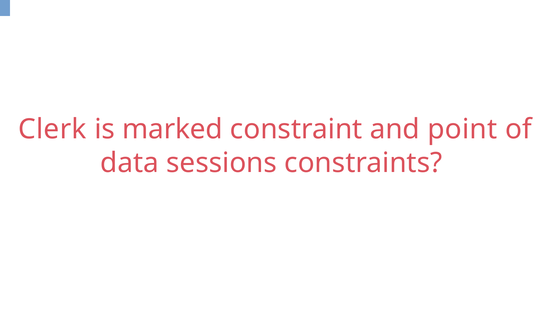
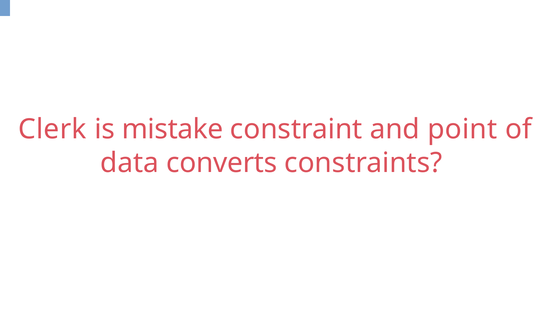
marked: marked -> mistake
sessions: sessions -> converts
